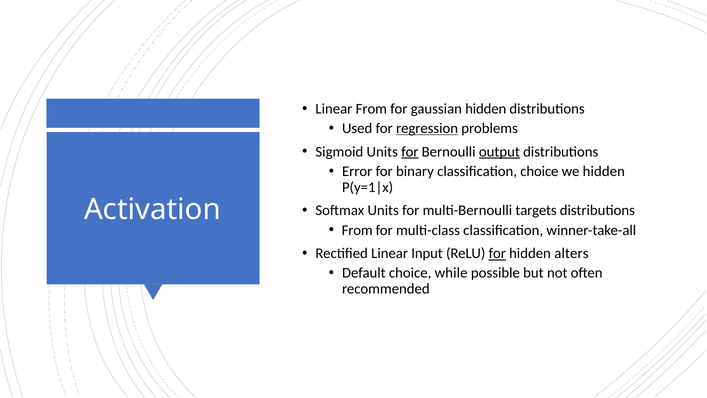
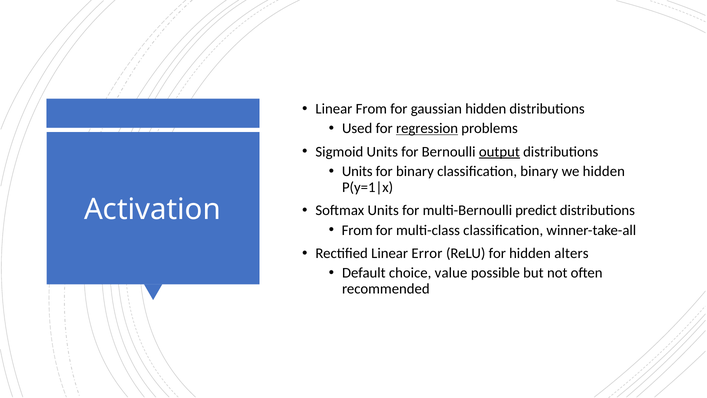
for at (410, 152) underline: present -> none
Error at (357, 171): Error -> Units
classification choice: choice -> binary
targets: targets -> predict
Input: Input -> Error
for at (497, 253) underline: present -> none
while: while -> value
